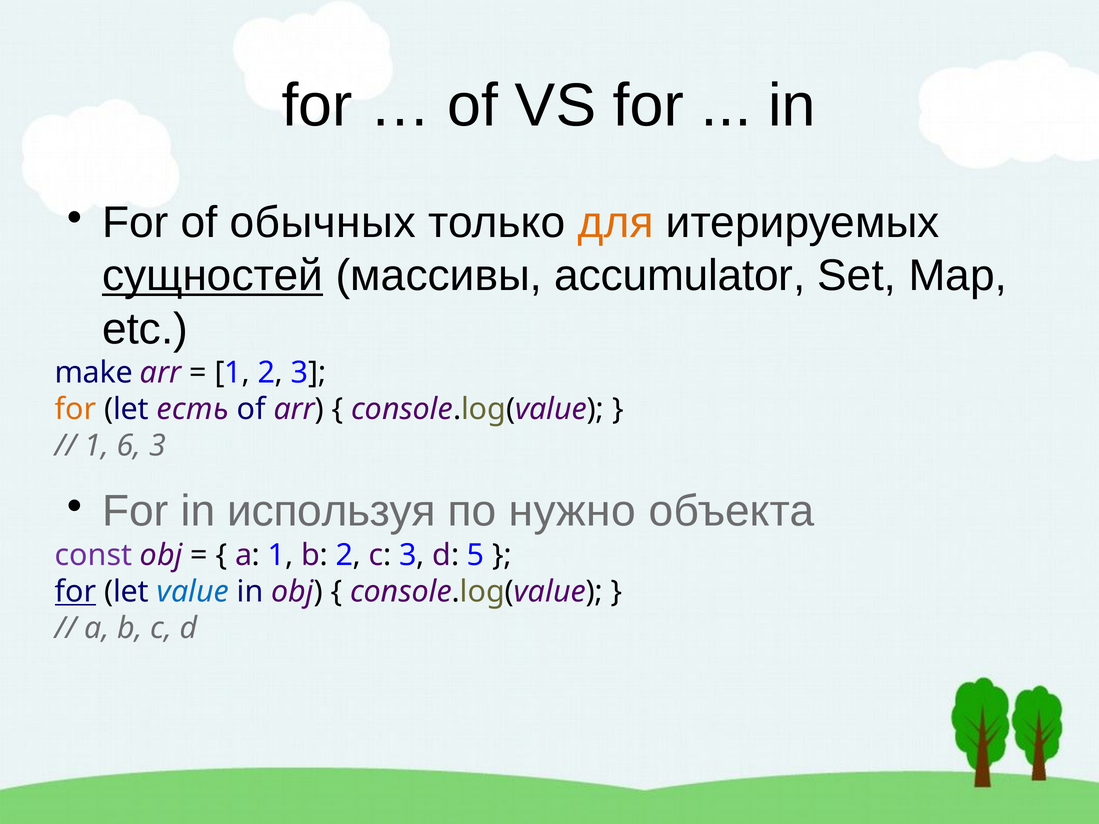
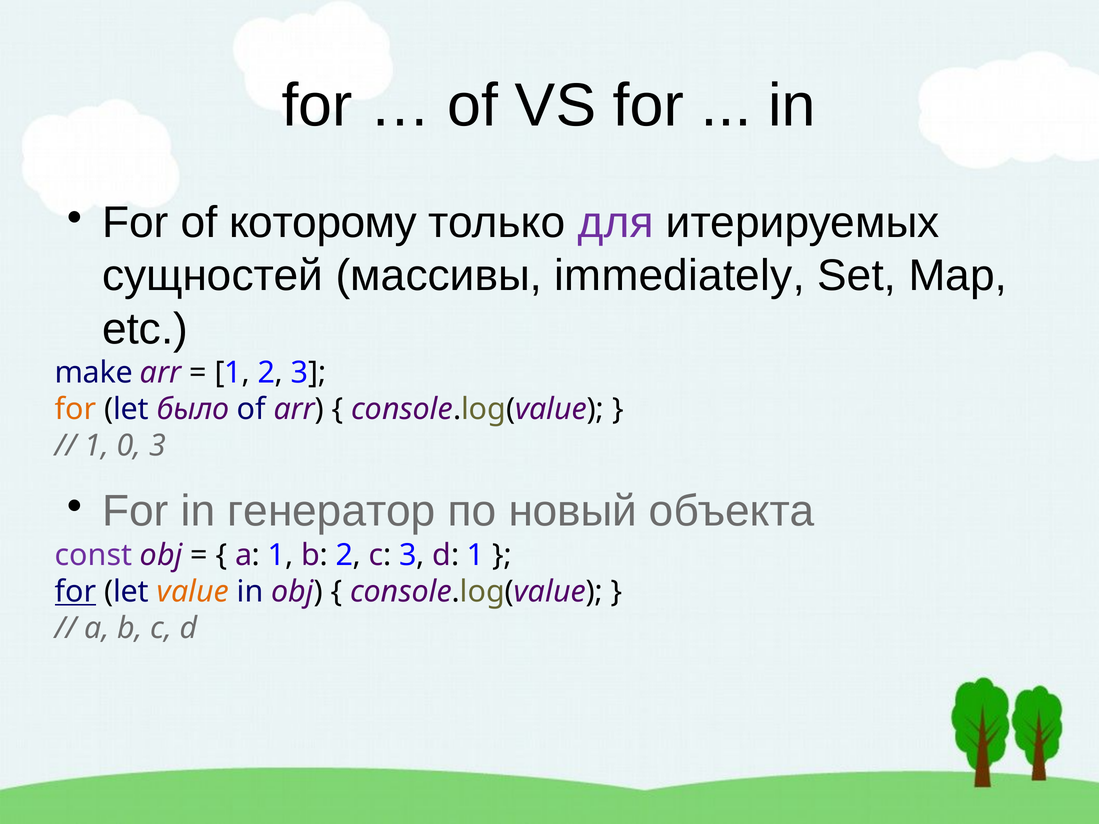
обычных: обычных -> которому
для colour: orange -> purple
сущностей underline: present -> none
accumulator: accumulator -> immediately
есть: есть -> было
6: 6 -> 0
используя: используя -> генератор
нужно: нужно -> новый
d 5: 5 -> 1
value colour: blue -> orange
